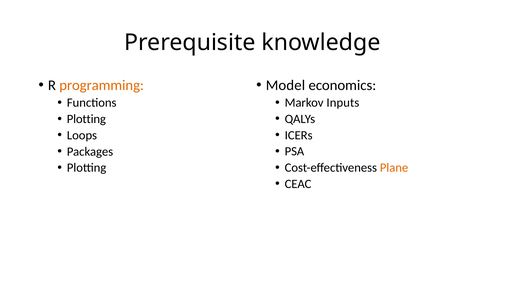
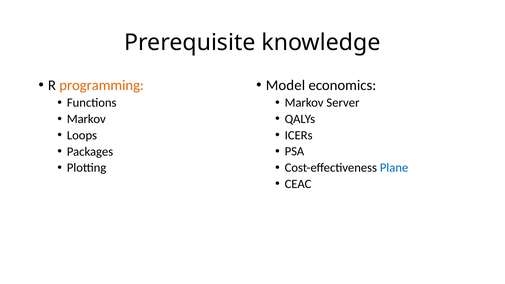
Inputs: Inputs -> Server
Plotting at (86, 119): Plotting -> Markov
Plane colour: orange -> blue
